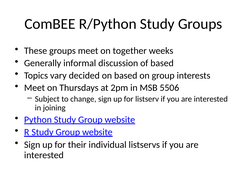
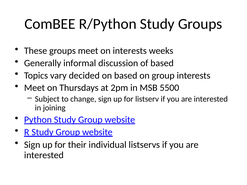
on together: together -> interests
5506: 5506 -> 5500
